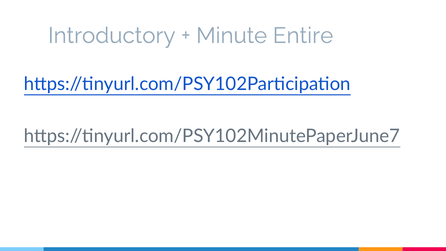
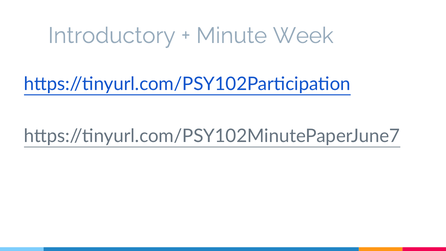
Entire: Entire -> Week
